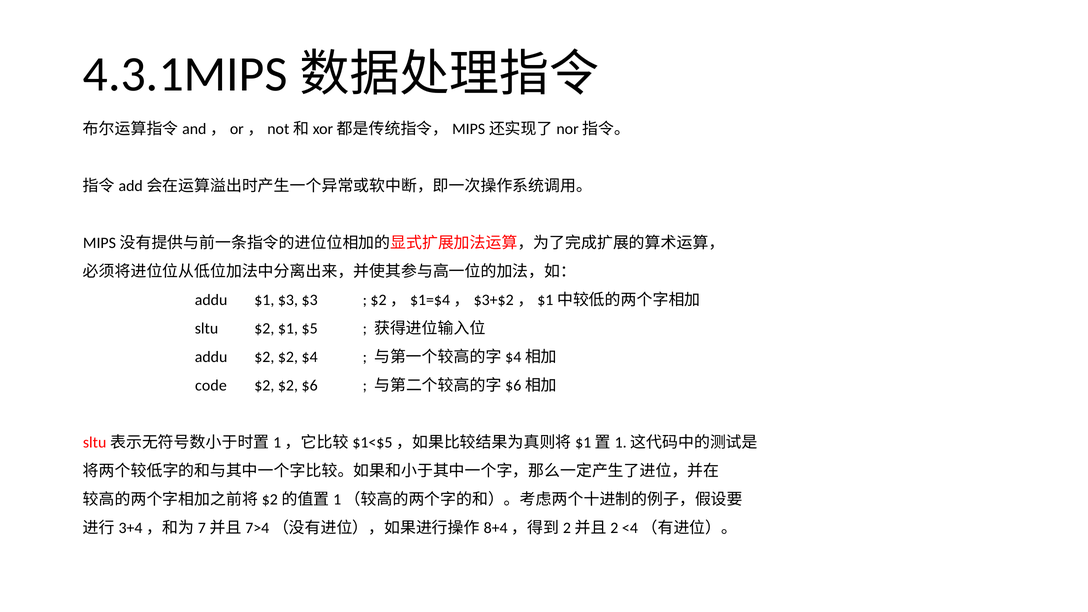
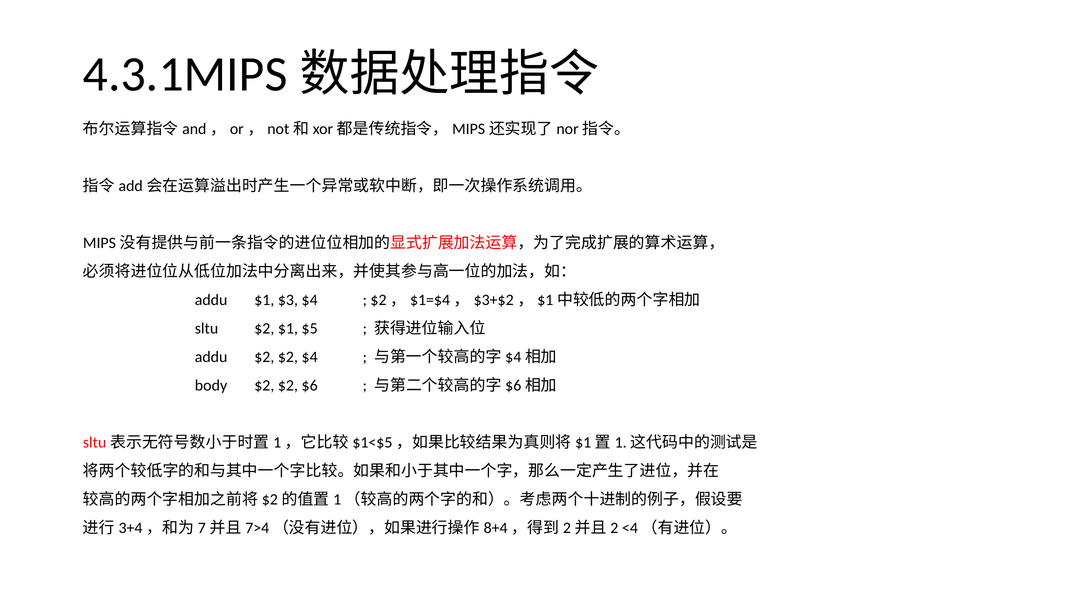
$3 $3: $3 -> $4
code: code -> body
